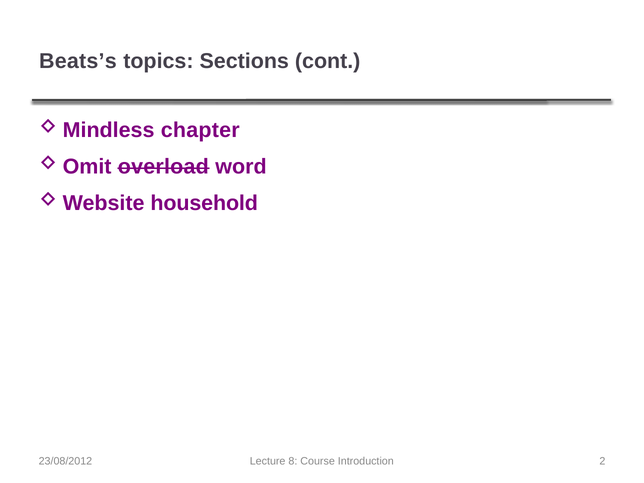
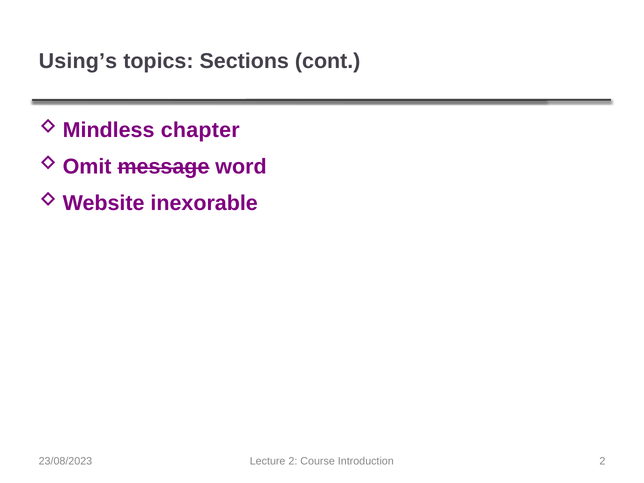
Beats’s: Beats’s -> Using’s
overload: overload -> message
household: household -> inexorable
23/08/2012: 23/08/2012 -> 23/08/2023
Lecture 8: 8 -> 2
